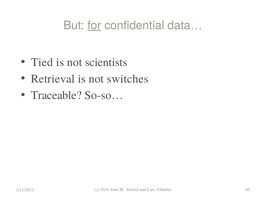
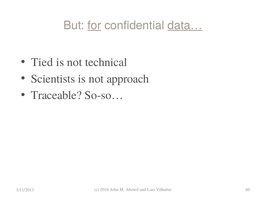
data… underline: none -> present
scientists: scientists -> technical
Retrieval: Retrieval -> Scientists
switches: switches -> approach
